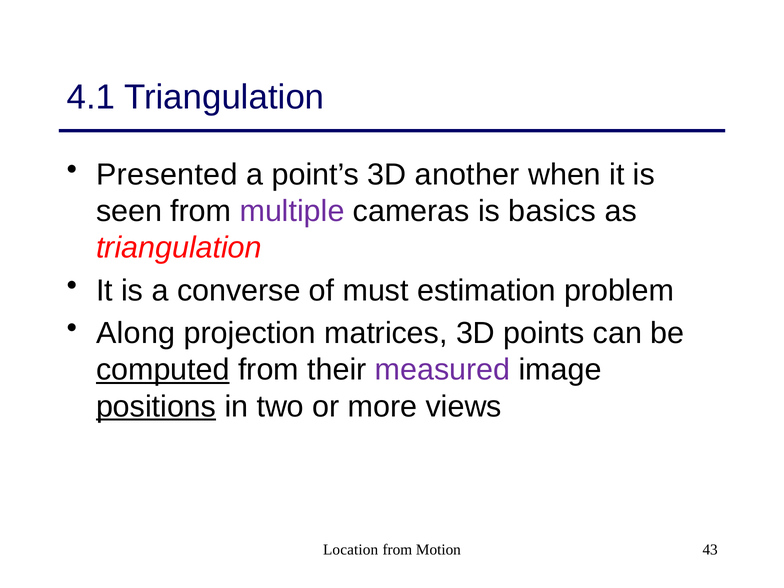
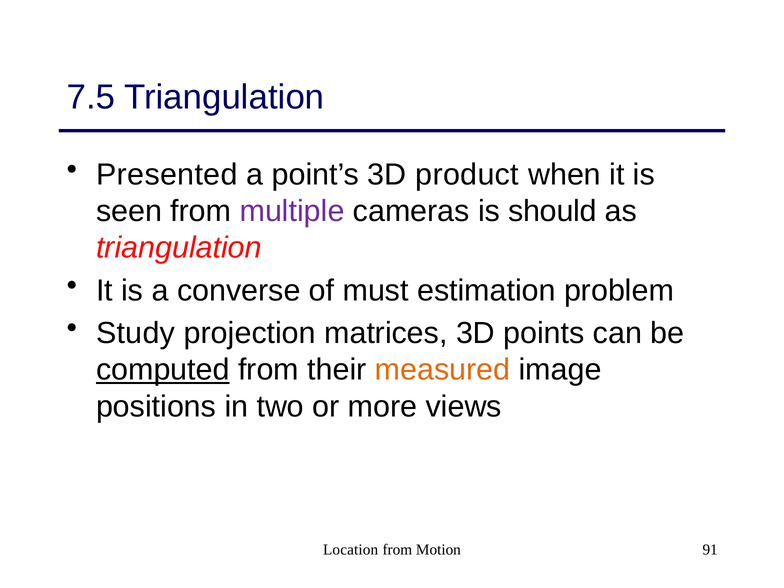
4.1: 4.1 -> 7.5
another: another -> product
basics: basics -> should
Along: Along -> Study
measured colour: purple -> orange
positions underline: present -> none
43: 43 -> 91
